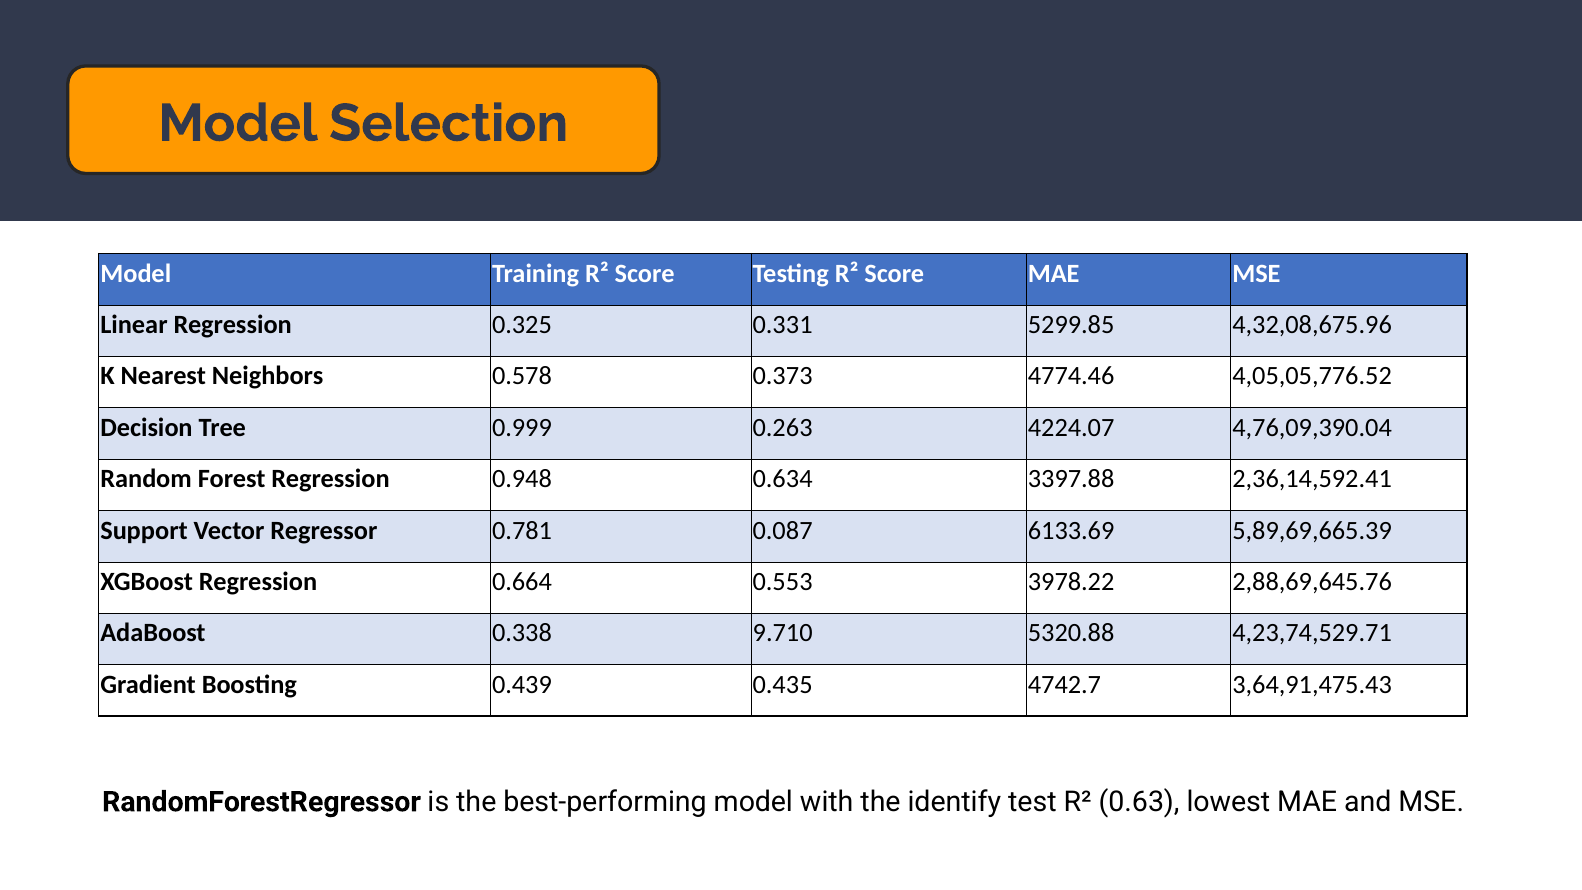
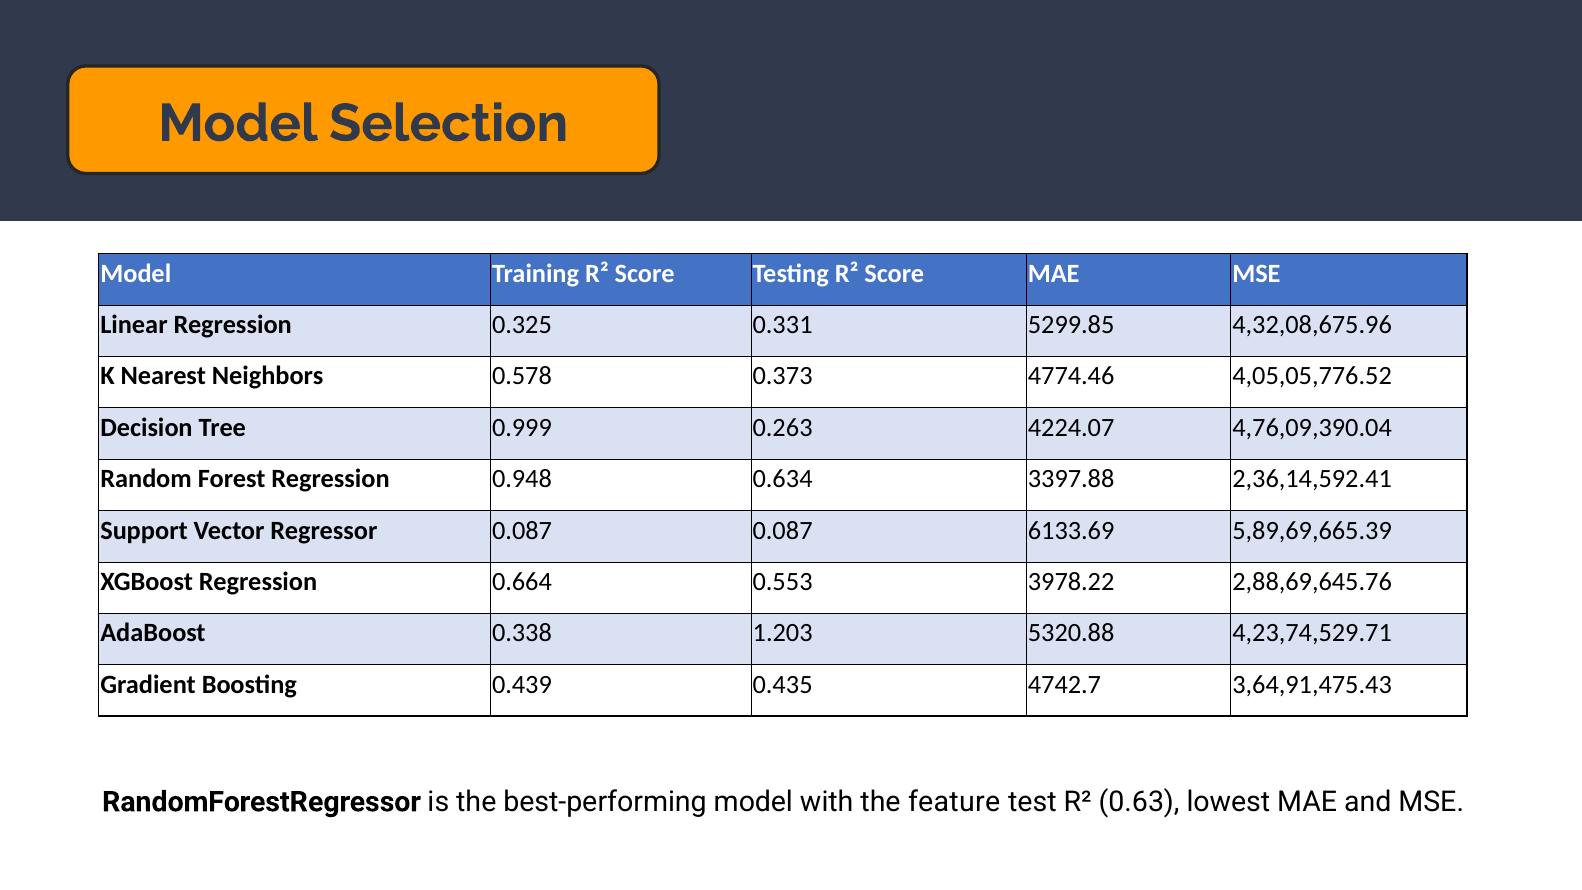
Regressor 0.781: 0.781 -> 0.087
9.710: 9.710 -> 1.203
identify: identify -> feature
